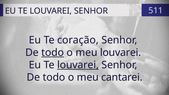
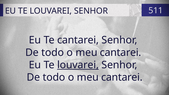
Te coração: coração -> cantarei
todo at (53, 53) underline: present -> none
louvarei at (121, 53): louvarei -> cantarei
